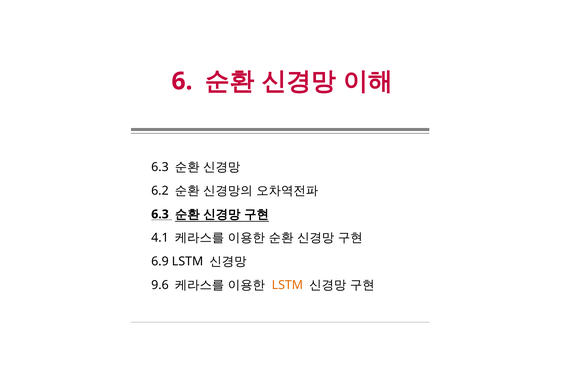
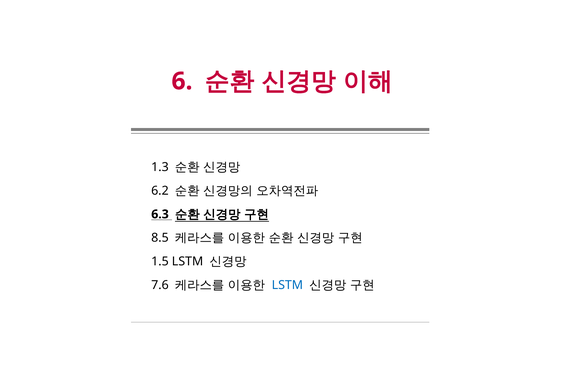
6.3 at (160, 167): 6.3 -> 1.3
4.1: 4.1 -> 8.5
6.9: 6.9 -> 1.5
9.6: 9.6 -> 7.6
LSTM at (287, 285) colour: orange -> blue
